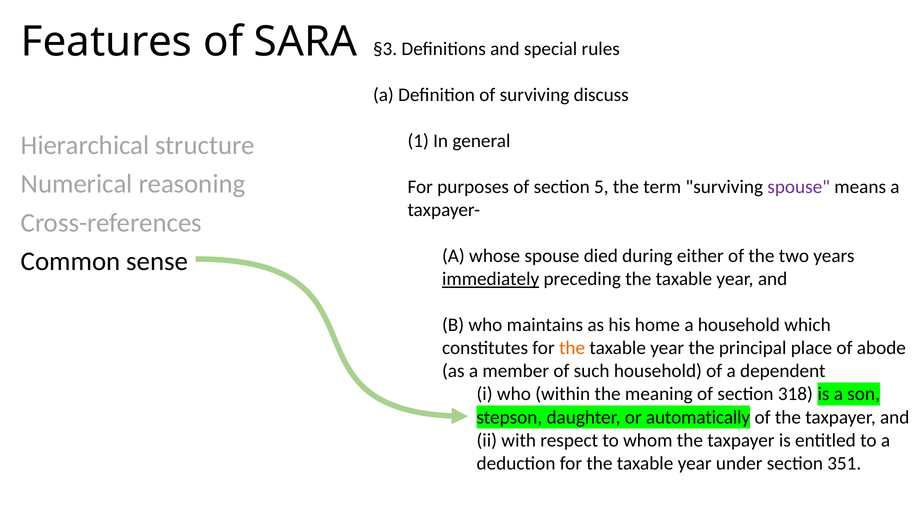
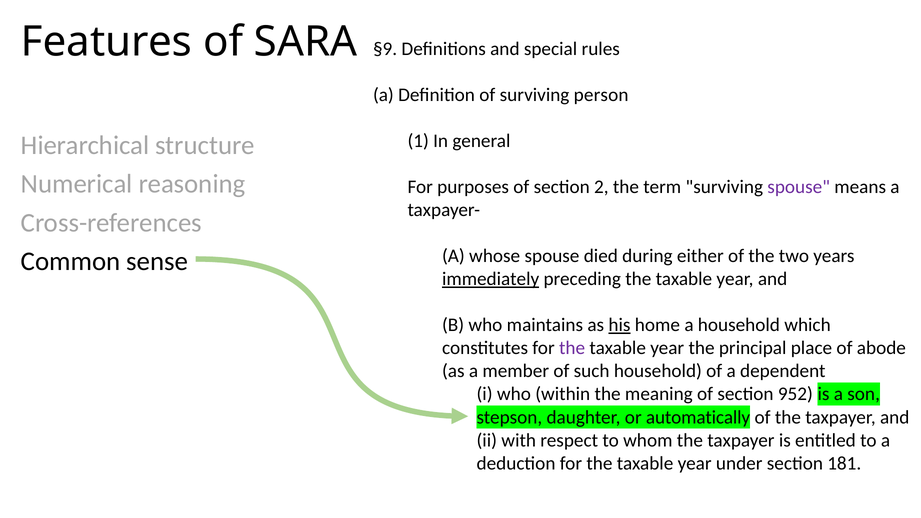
§3: §3 -> §9
discuss: discuss -> person
5: 5 -> 2
his underline: none -> present
the at (572, 348) colour: orange -> purple
318: 318 -> 952
351: 351 -> 181
